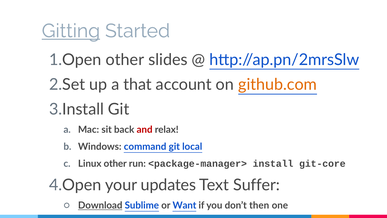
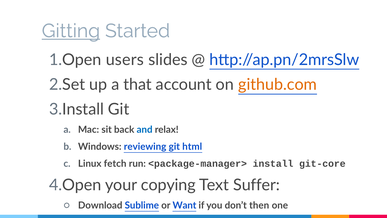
other at (125, 60): other -> users
and colour: red -> blue
command: command -> reviewing
local: local -> html
Linux other: other -> fetch
updates: updates -> copying
Download underline: present -> none
